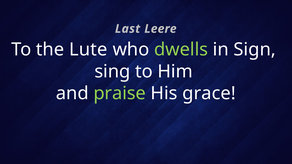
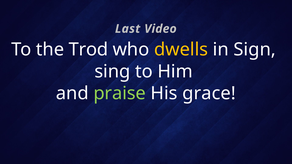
Leere: Leere -> Video
Lute: Lute -> Trod
dwells colour: light green -> yellow
